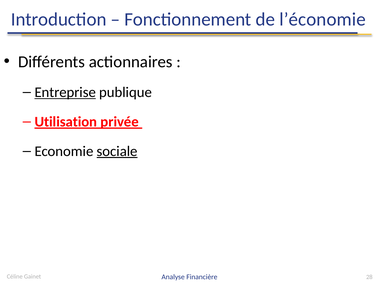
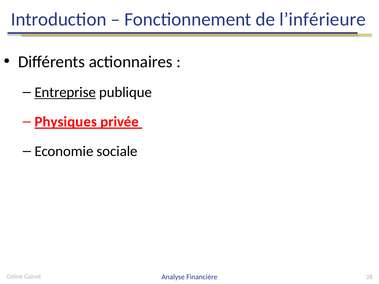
l’économie: l’économie -> l’inférieure
Utilisation: Utilisation -> Physiques
sociale underline: present -> none
